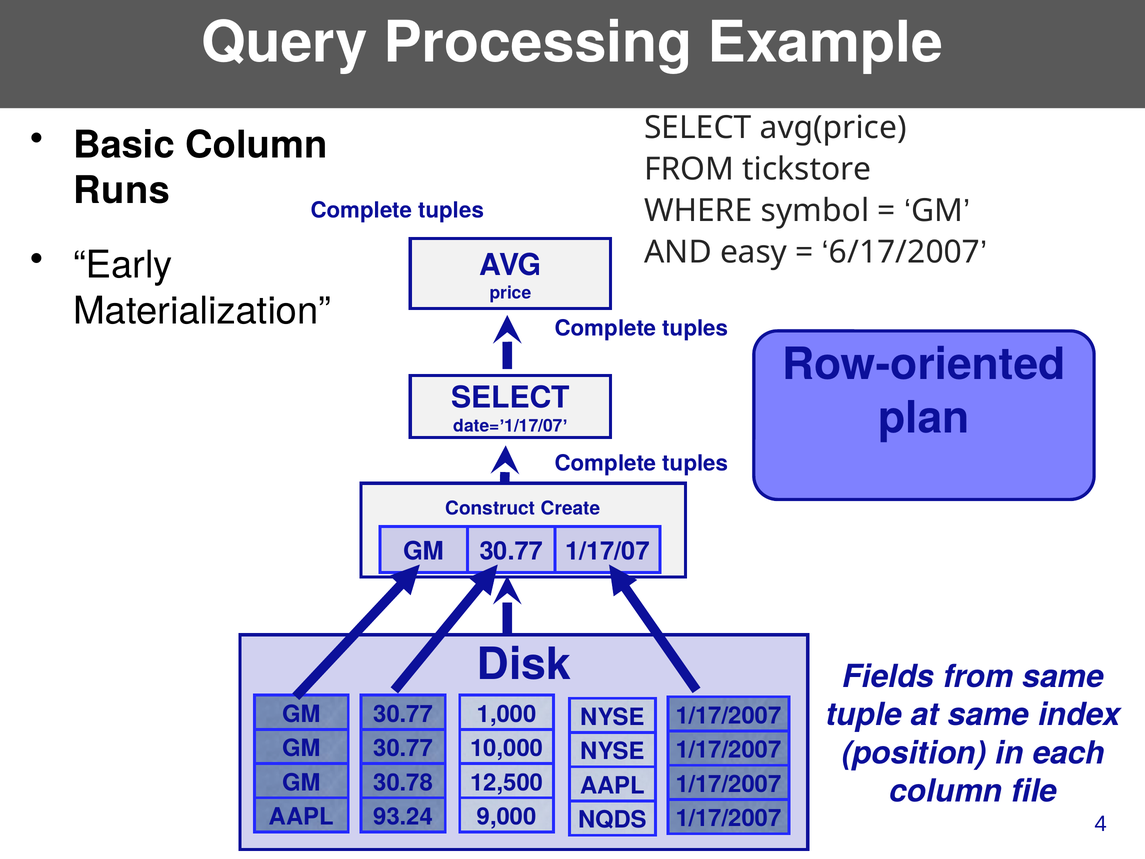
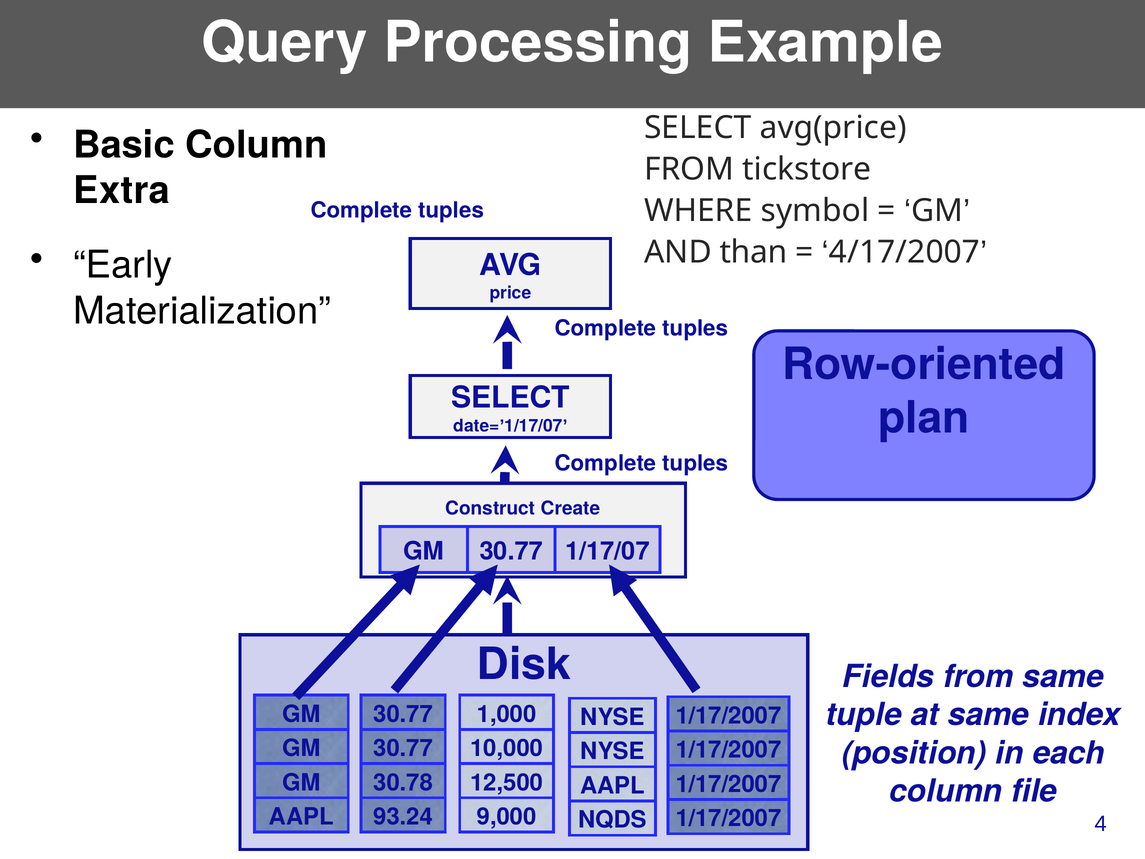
Runs: Runs -> Extra
easy: easy -> than
6/17/2007: 6/17/2007 -> 4/17/2007
